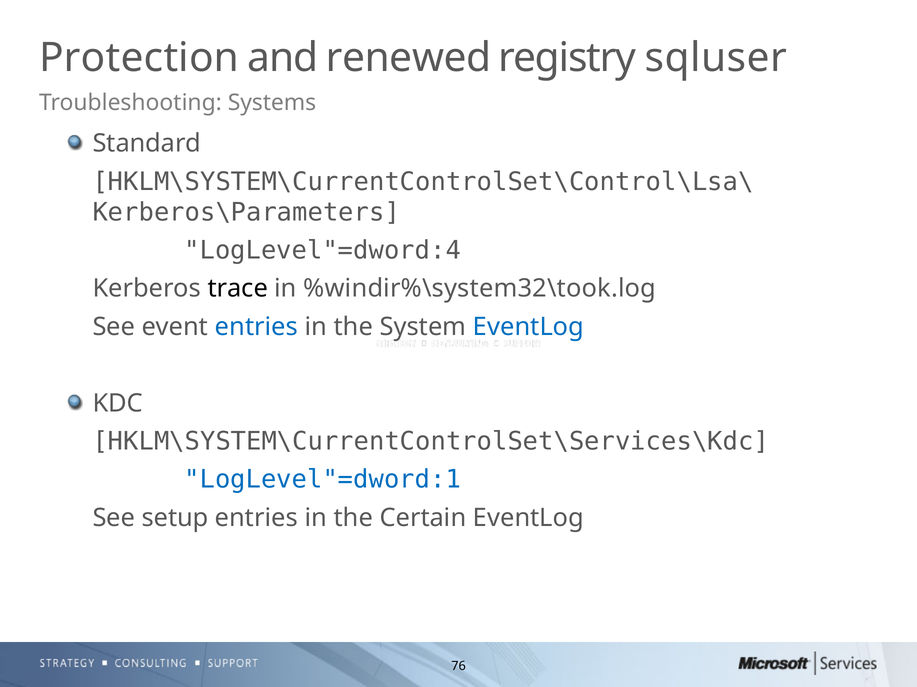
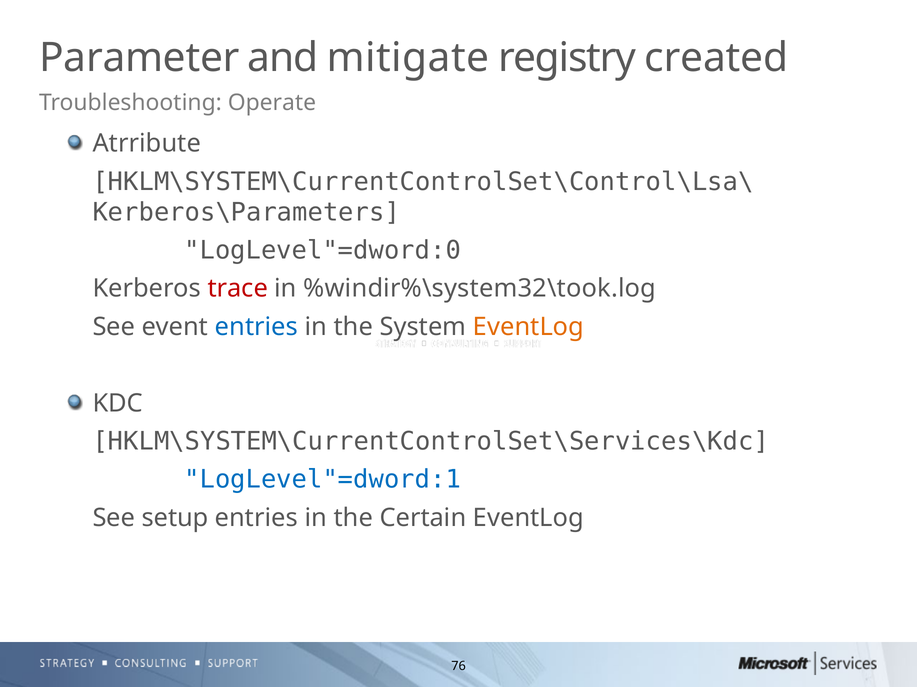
Protection: Protection -> Parameter
renewed: renewed -> mitigate
sqluser: sqluser -> created
Systems: Systems -> Operate
Standard: Standard -> Atrribute
LogLevel"=dword:4: LogLevel"=dword:4 -> LogLevel"=dword:0
trace colour: black -> red
EventLog at (528, 327) colour: blue -> orange
